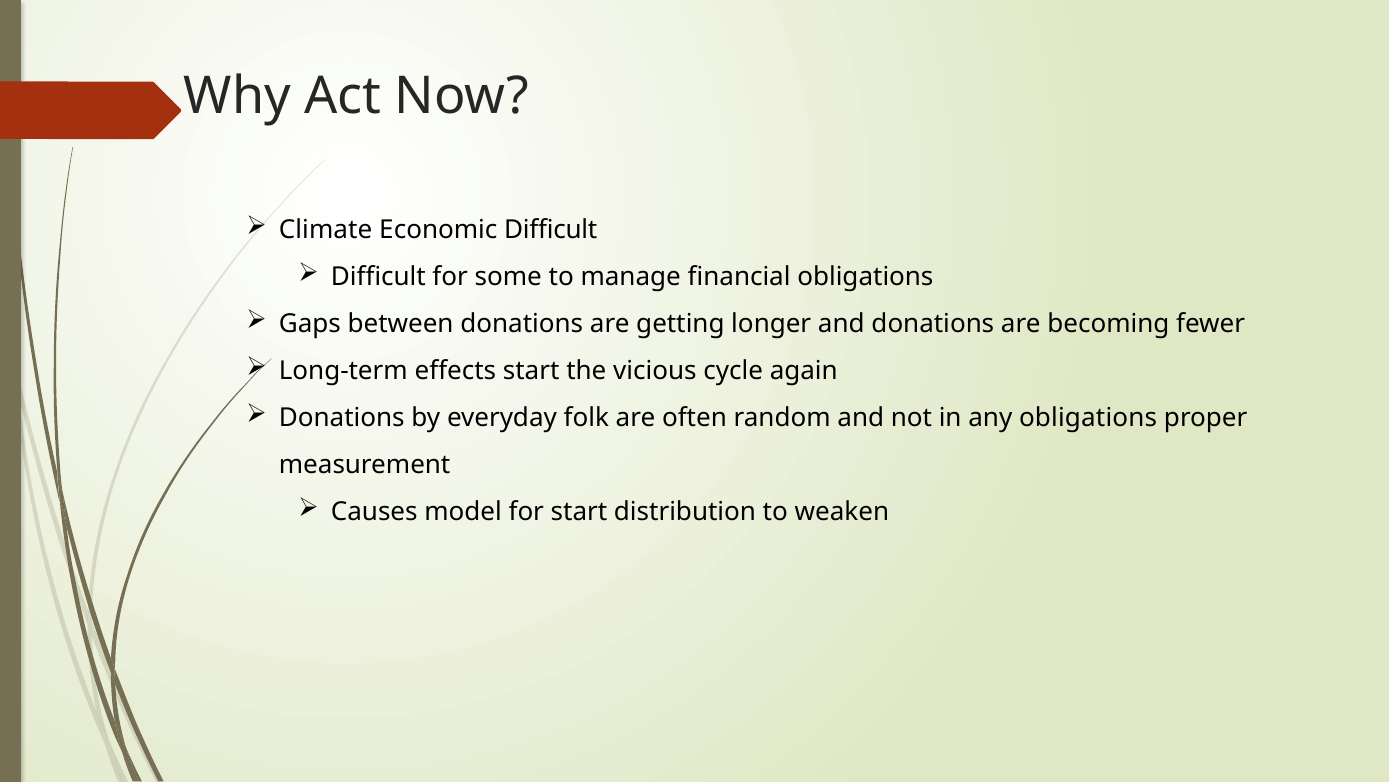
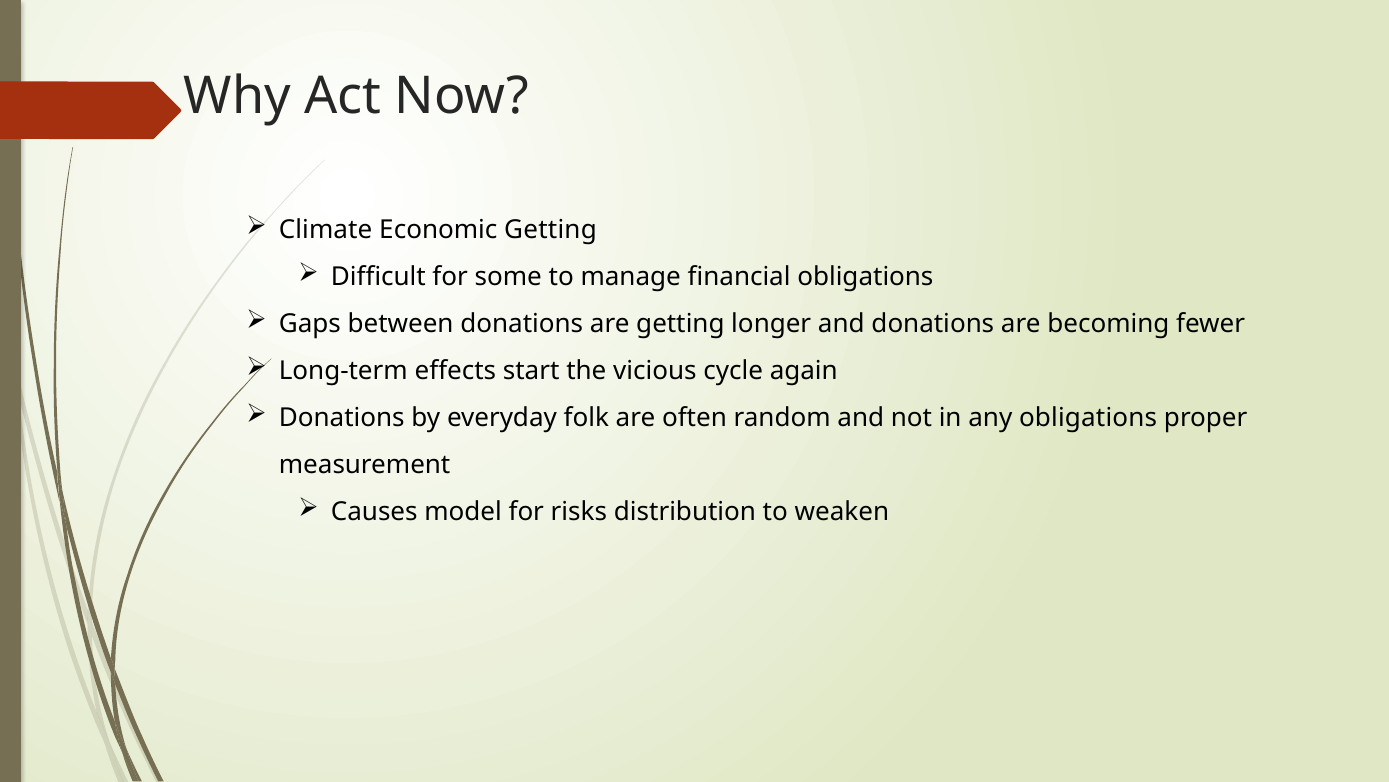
Economic Difficult: Difficult -> Getting
for start: start -> risks
